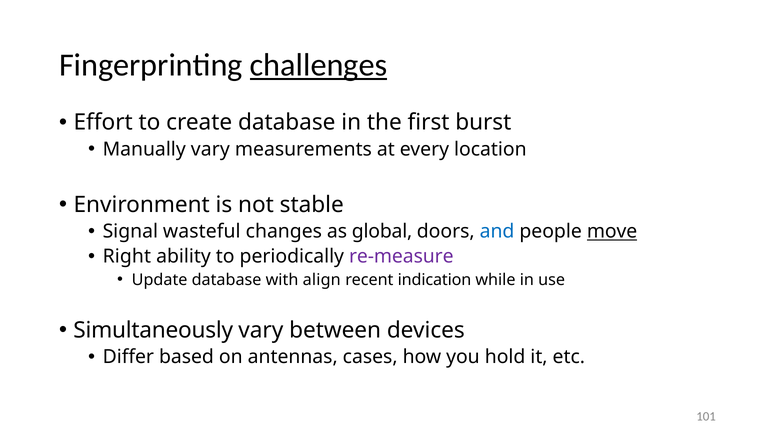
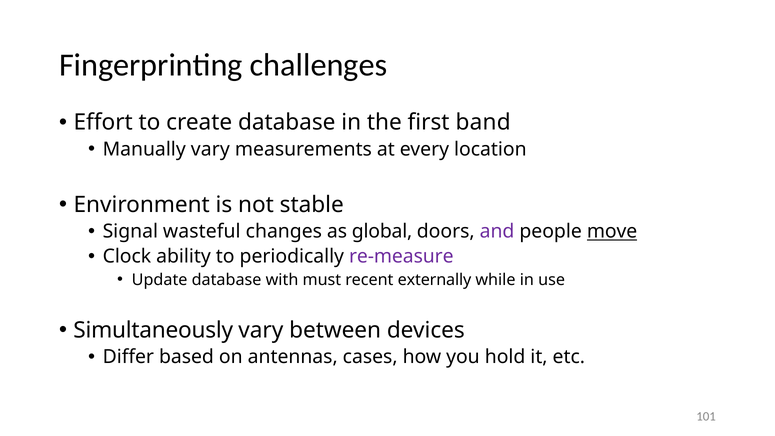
challenges underline: present -> none
burst: burst -> band
and colour: blue -> purple
Right: Right -> Clock
align: align -> must
indication: indication -> externally
